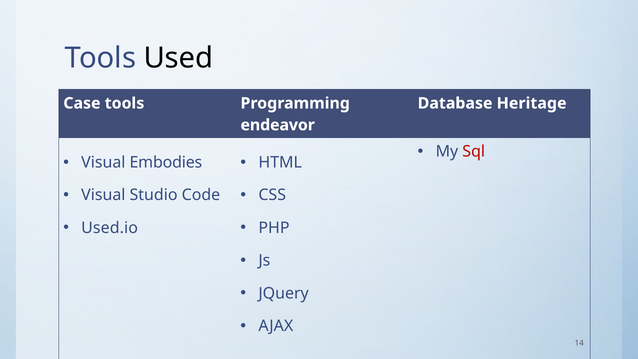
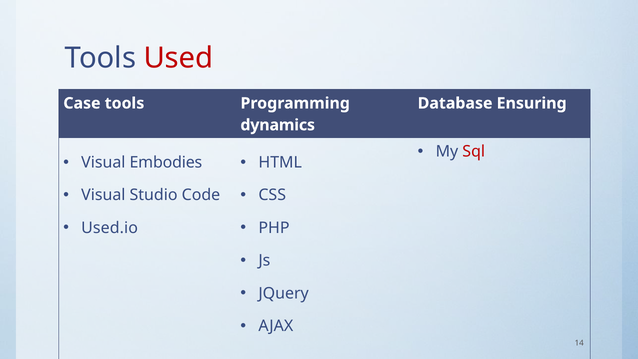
Used colour: black -> red
Heritage: Heritage -> Ensuring
endeavor: endeavor -> dynamics
